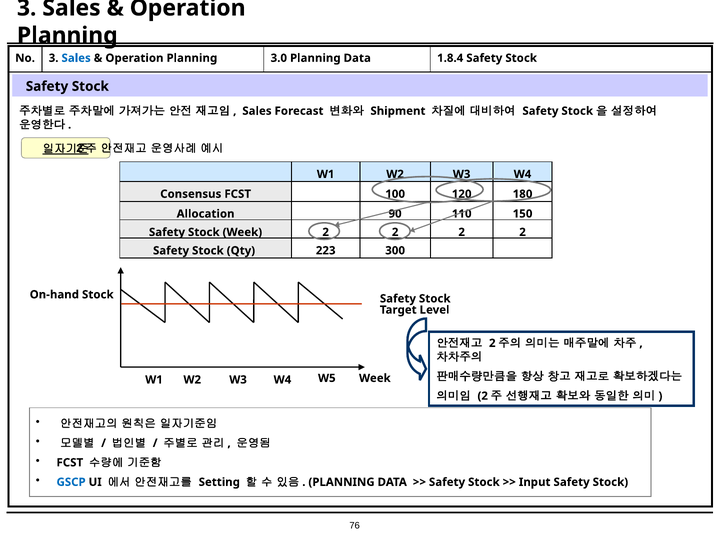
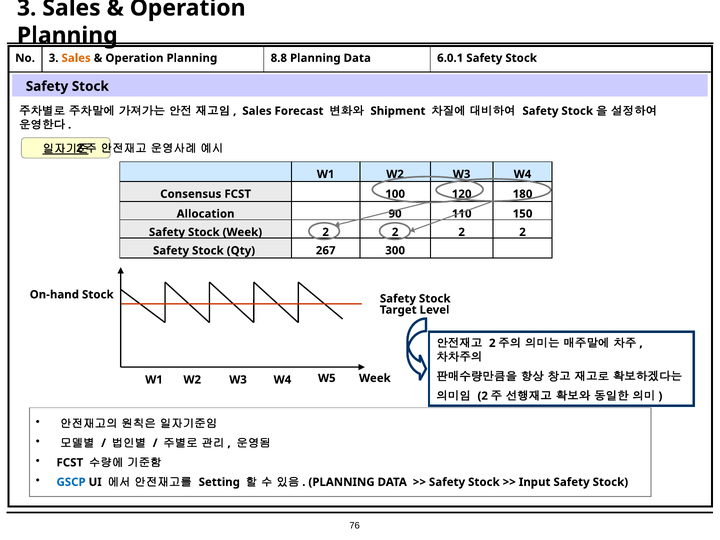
Sales at (76, 58) colour: blue -> orange
3.0: 3.0 -> 8.8
1.8.4: 1.8.4 -> 6.0.1
223: 223 -> 267
